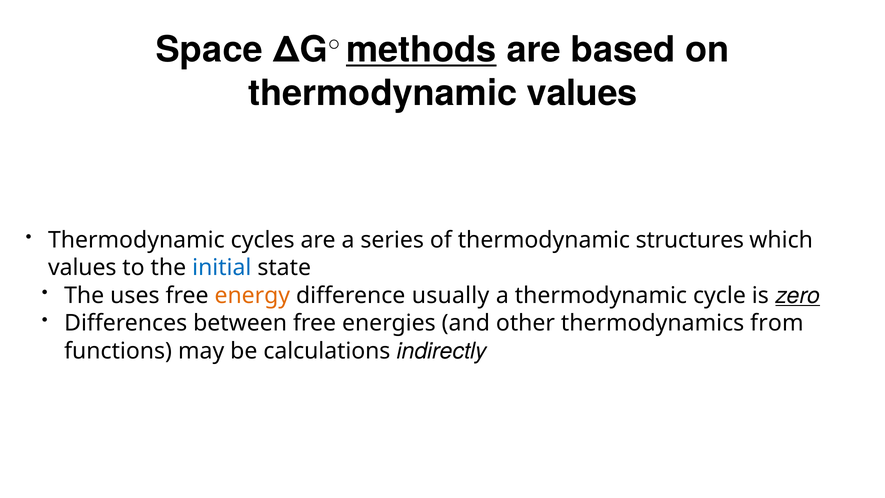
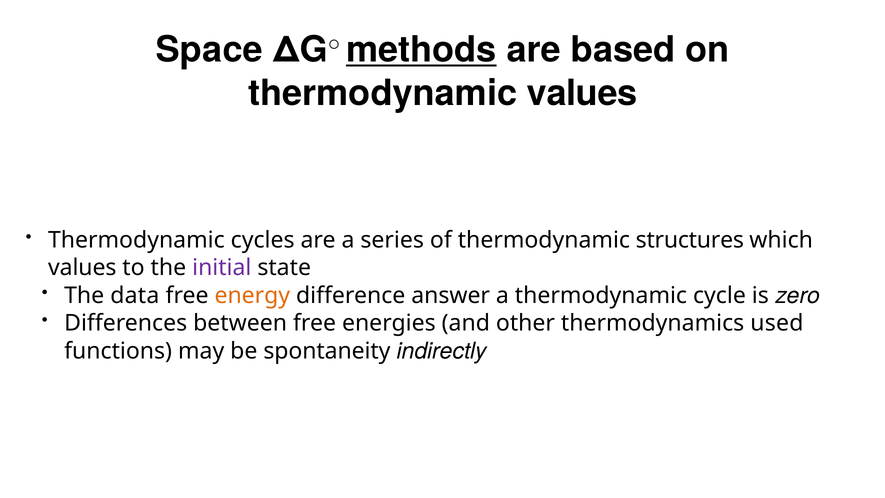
initial colour: blue -> purple
uses: uses -> data
usually: usually -> answer
zero underline: present -> none
from: from -> used
calculations: calculations -> spontaneity
